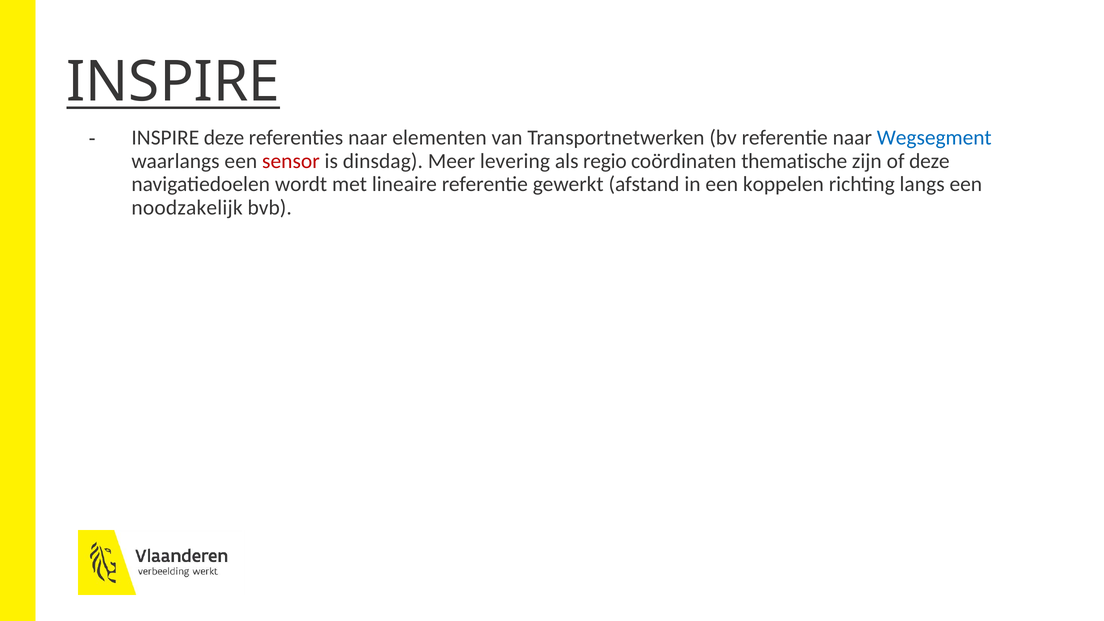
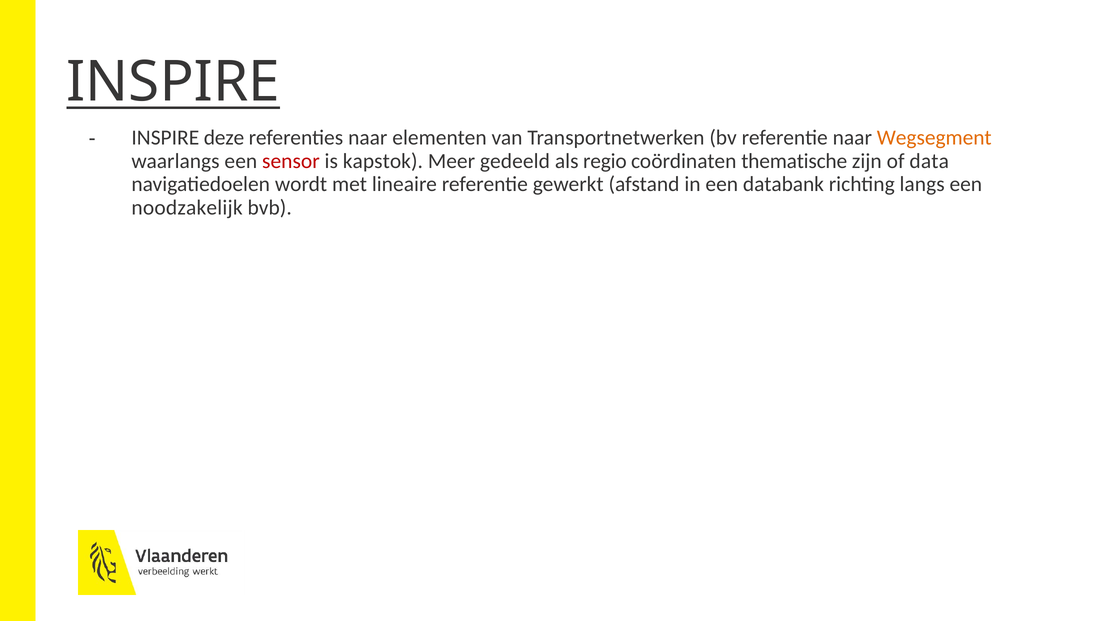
Wegsegment colour: blue -> orange
dinsdag: dinsdag -> kapstok
levering: levering -> gedeeld
of deze: deze -> data
koppelen: koppelen -> databank
